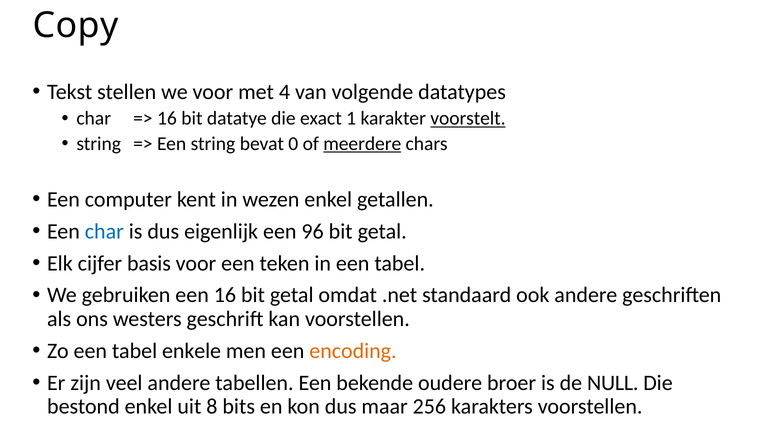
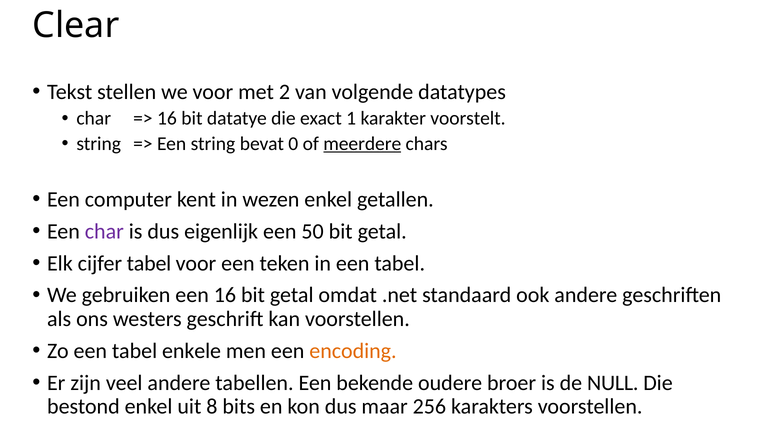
Copy: Copy -> Clear
4: 4 -> 2
voorstelt underline: present -> none
char at (104, 231) colour: blue -> purple
96: 96 -> 50
cijfer basis: basis -> tabel
